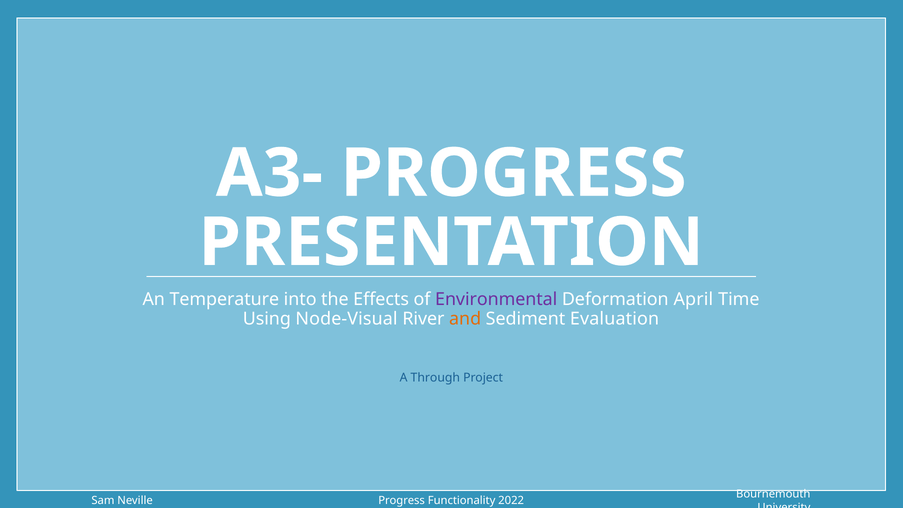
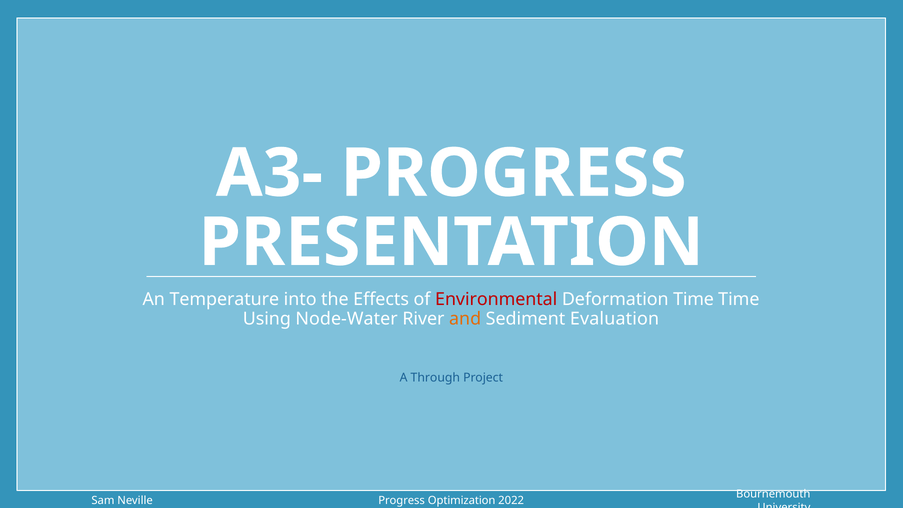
Environmental colour: purple -> red
Deformation April: April -> Time
Node-Visual: Node-Visual -> Node-Water
Functionality: Functionality -> Optimization
